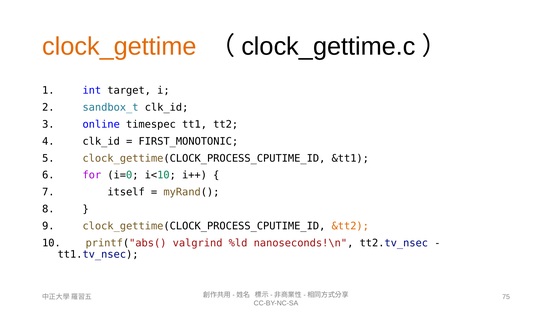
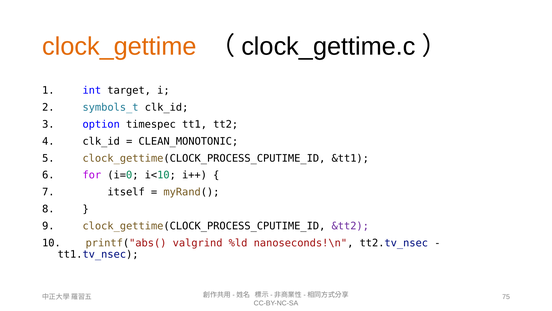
sandbox_t: sandbox_t -> symbols_t
online: online -> option
FIRST_MONOTONIC: FIRST_MONOTONIC -> CLEAN_MONOTONIC
&tt2 colour: orange -> purple
